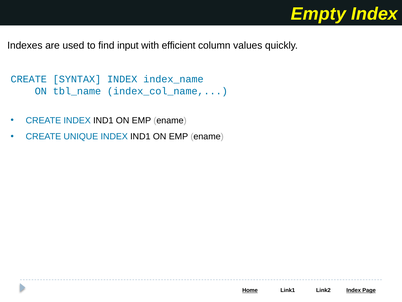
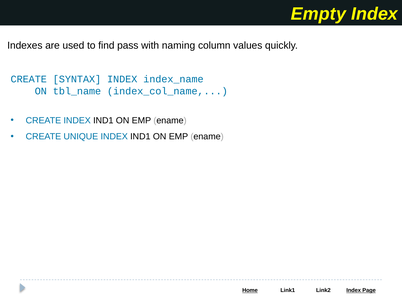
input: input -> pass
efficient: efficient -> naming
